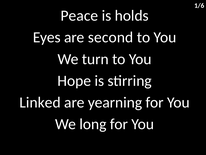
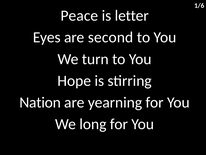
holds: holds -> letter
Linked: Linked -> Nation
